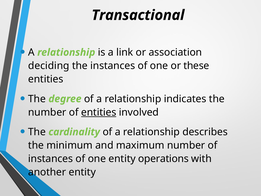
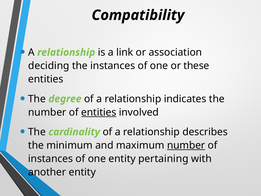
Transactional: Transactional -> Compatibility
number at (186, 145) underline: none -> present
operations: operations -> pertaining
